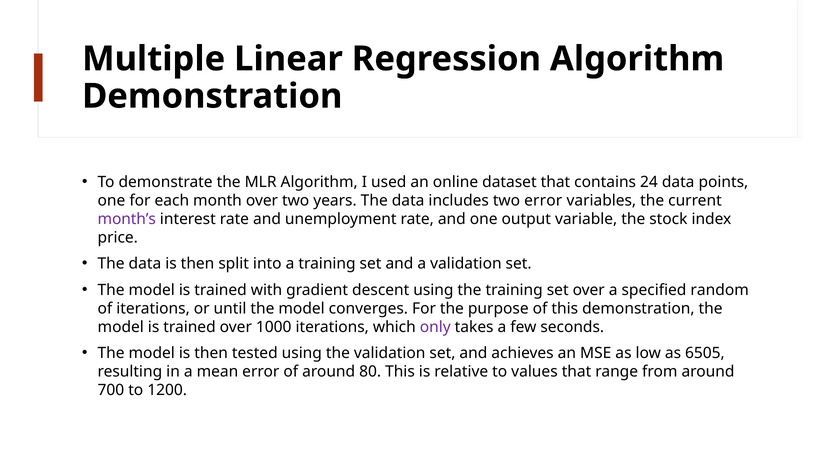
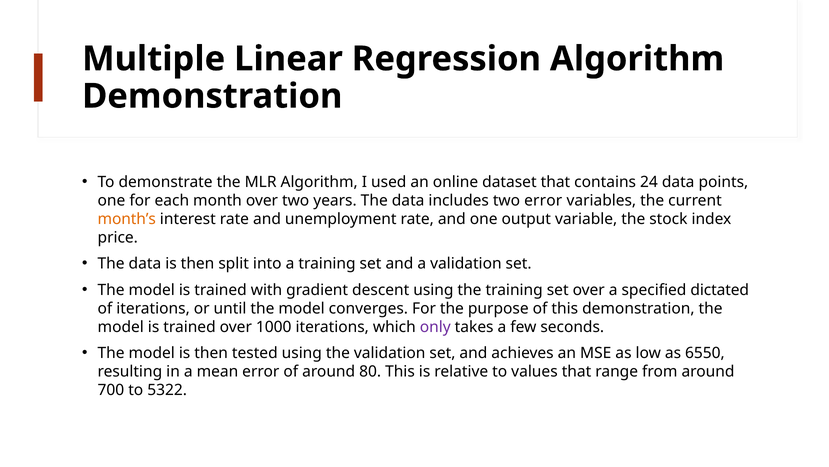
month’s colour: purple -> orange
random: random -> dictated
6505: 6505 -> 6550
1200: 1200 -> 5322
